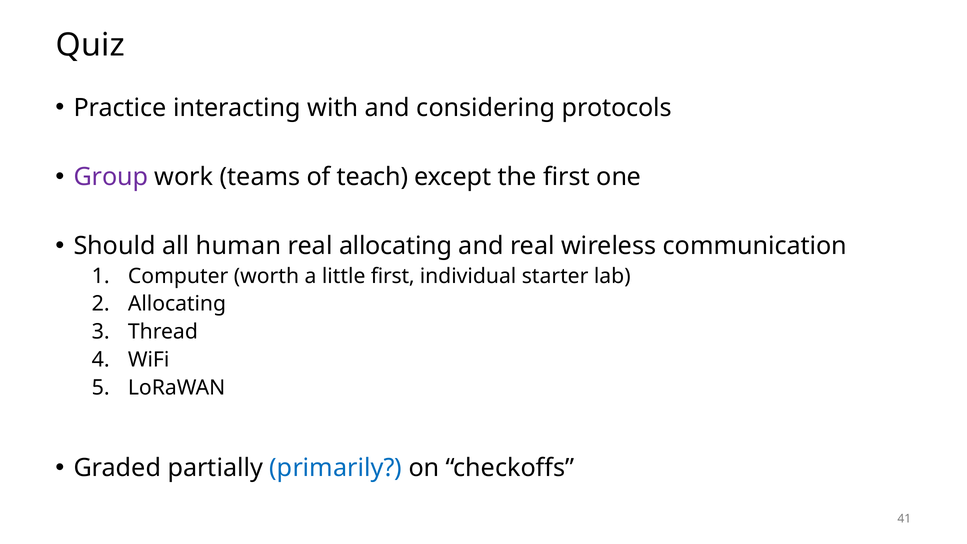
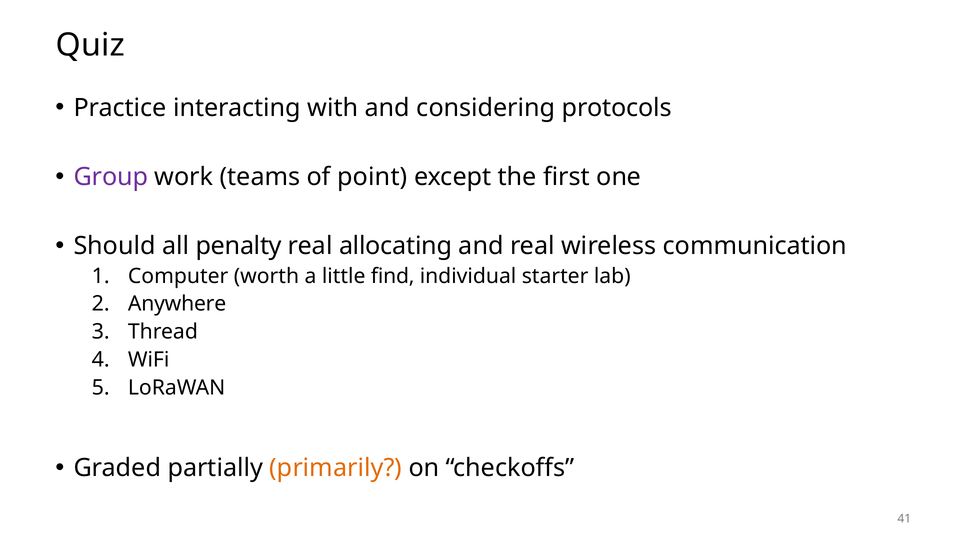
teach: teach -> point
human: human -> penalty
little first: first -> find
Allocating at (177, 304): Allocating -> Anywhere
primarily colour: blue -> orange
